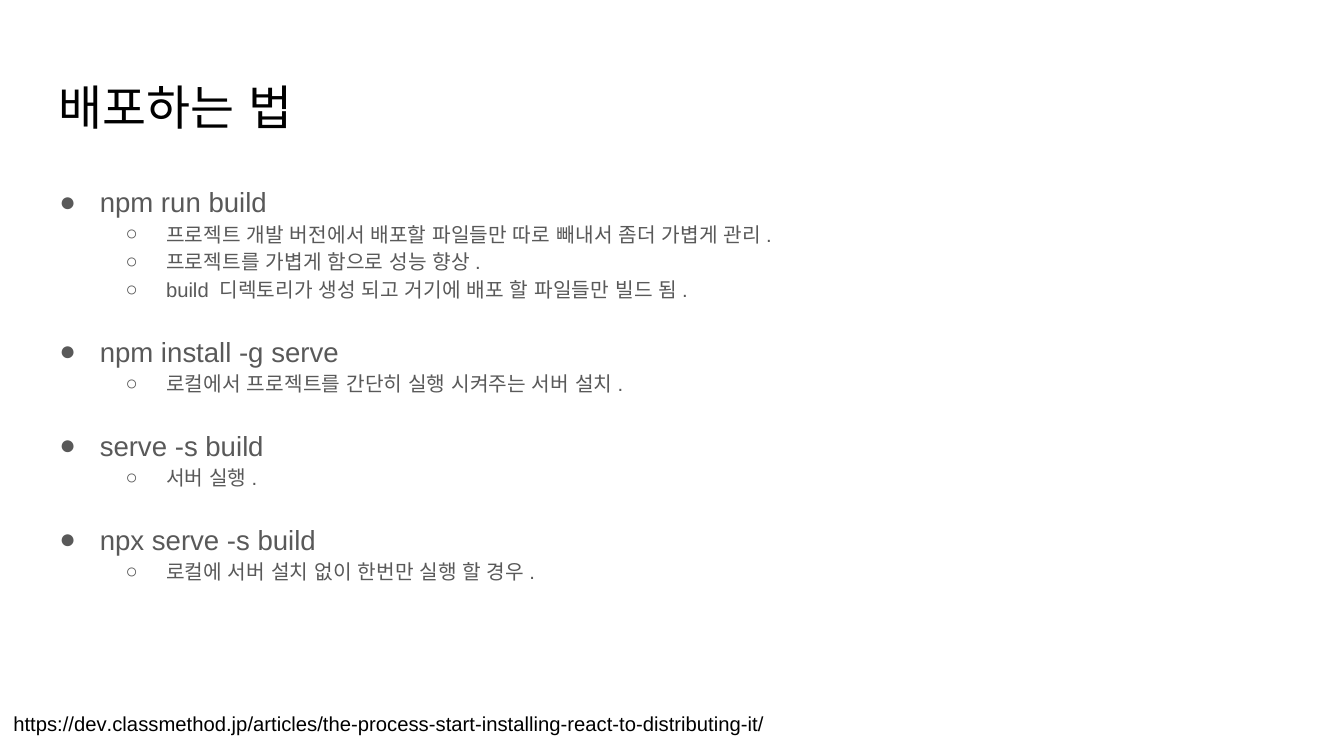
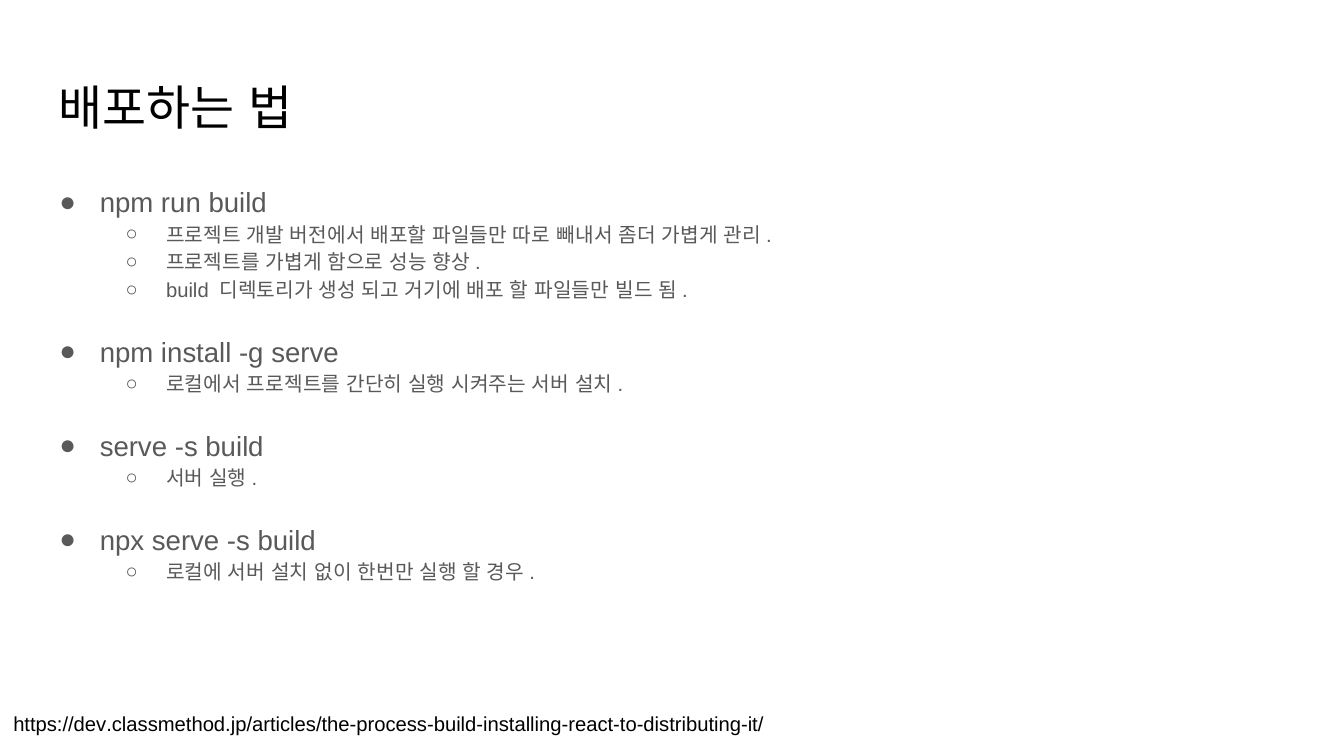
https://dev.classmethod.jp/articles/the-process-start-installing-react-to-distributing-it/: https://dev.classmethod.jp/articles/the-process-start-installing-react-to-distributing-it/ -> https://dev.classmethod.jp/articles/the-process-build-installing-react-to-distributing-it/
